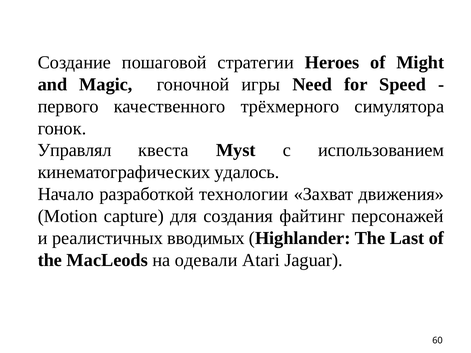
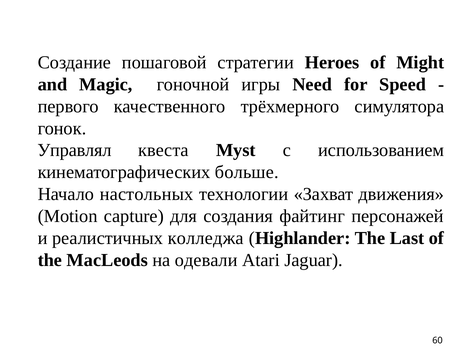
удалось: удалось -> больше
разработкой: разработкой -> настольных
вводимых: вводимых -> колледжа
